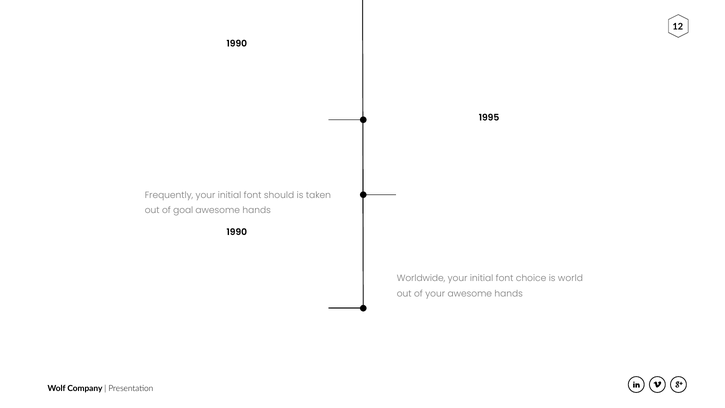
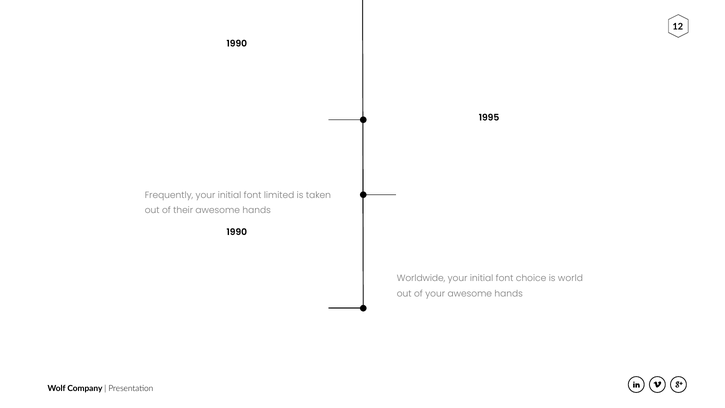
should: should -> limited
goal: goal -> their
